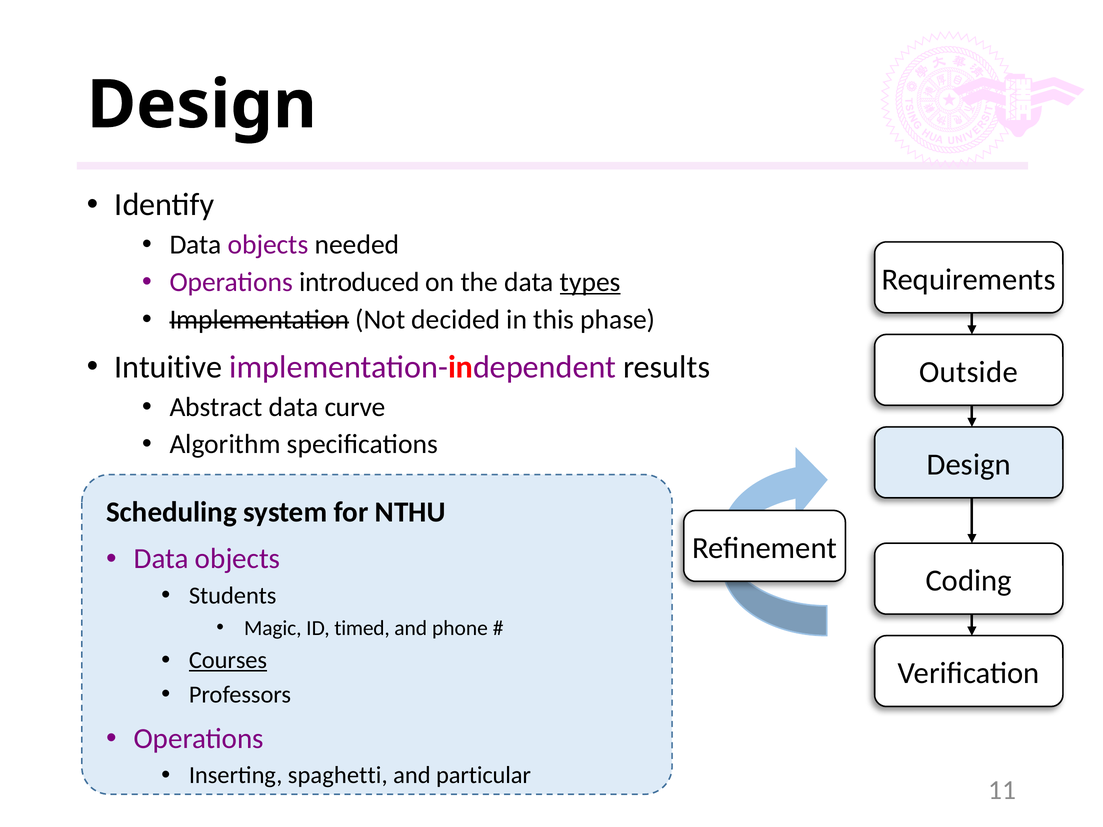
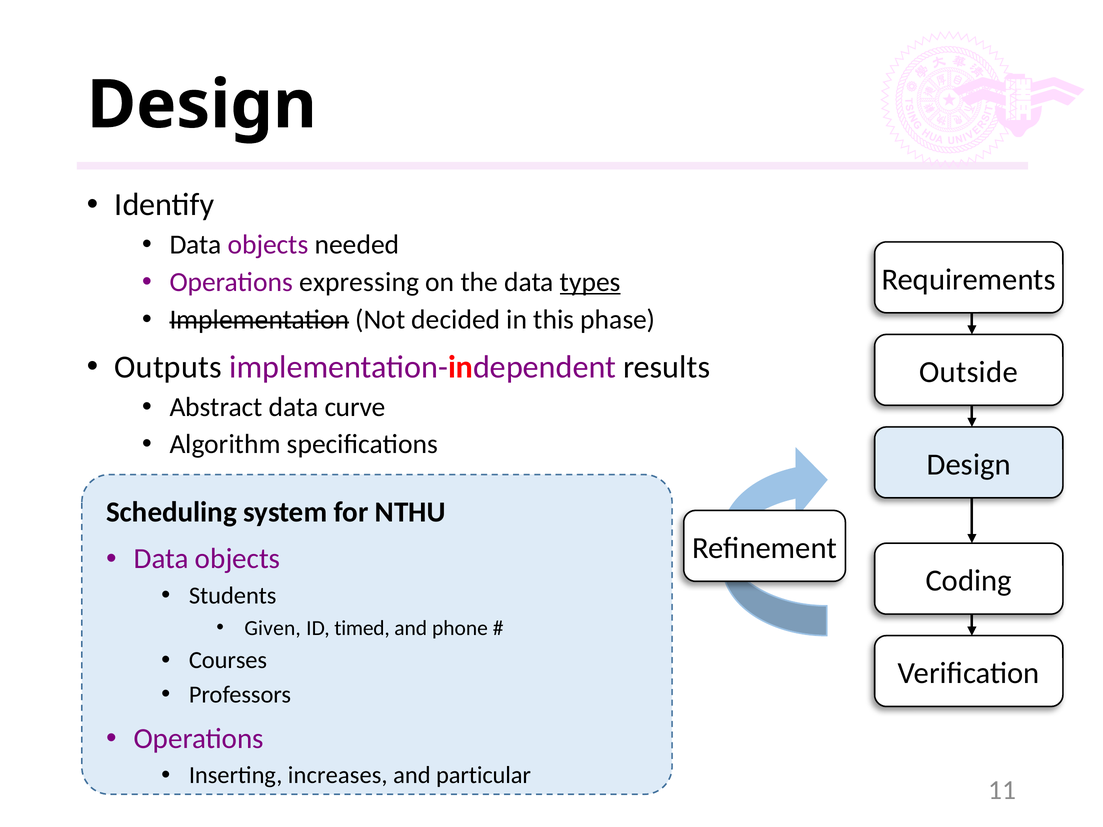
introduced: introduced -> expressing
Intuitive: Intuitive -> Outputs
Magic: Magic -> Given
Courses underline: present -> none
spaghetti: spaghetti -> increases
